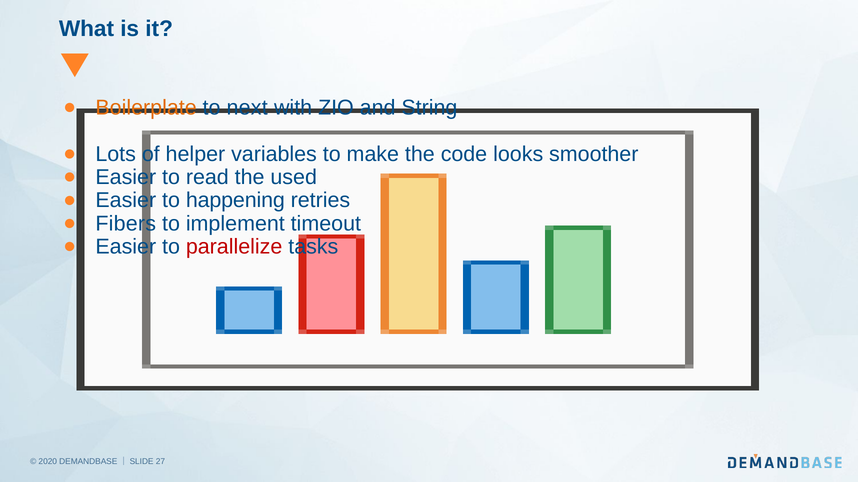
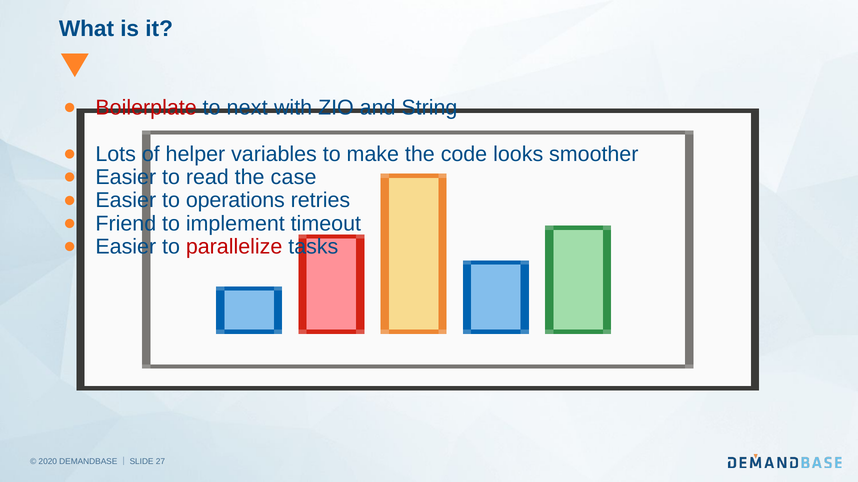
Boilerplate colour: orange -> red
used: used -> case
happening: happening -> operations
Fibers: Fibers -> Friend
